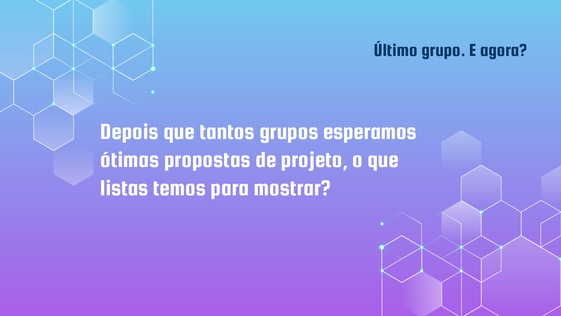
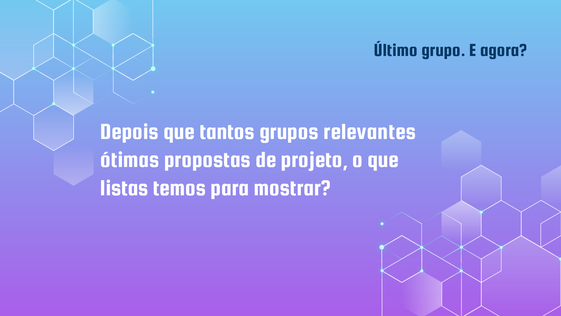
esperamos: esperamos -> relevantes
